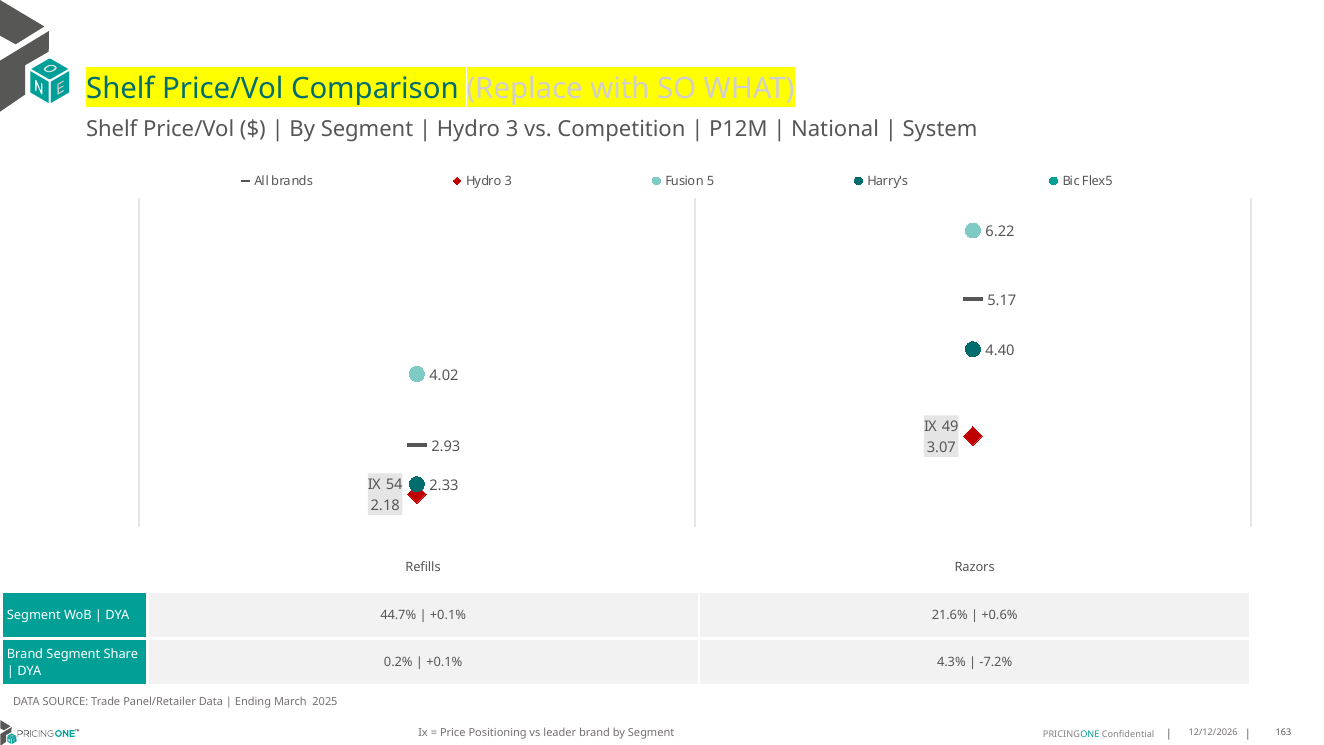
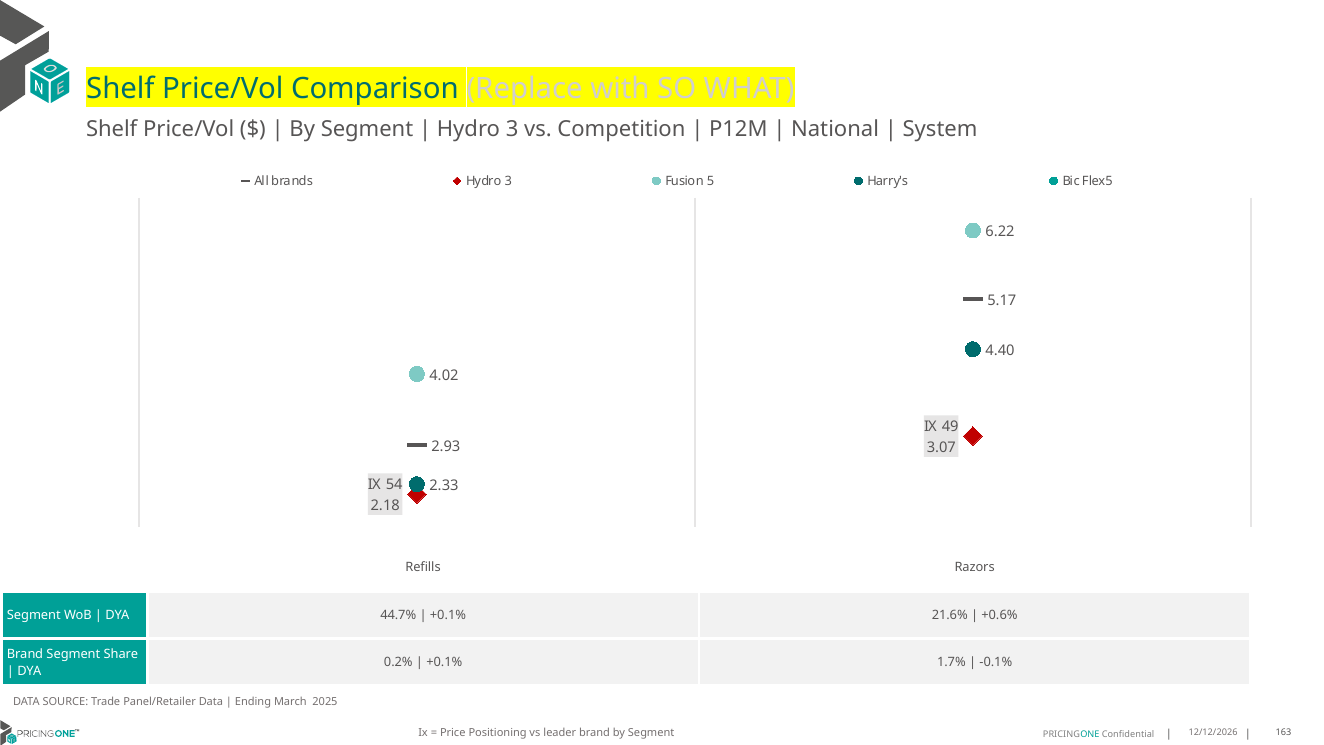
4.3%: 4.3% -> 1.7%
-7.2%: -7.2% -> -0.1%
